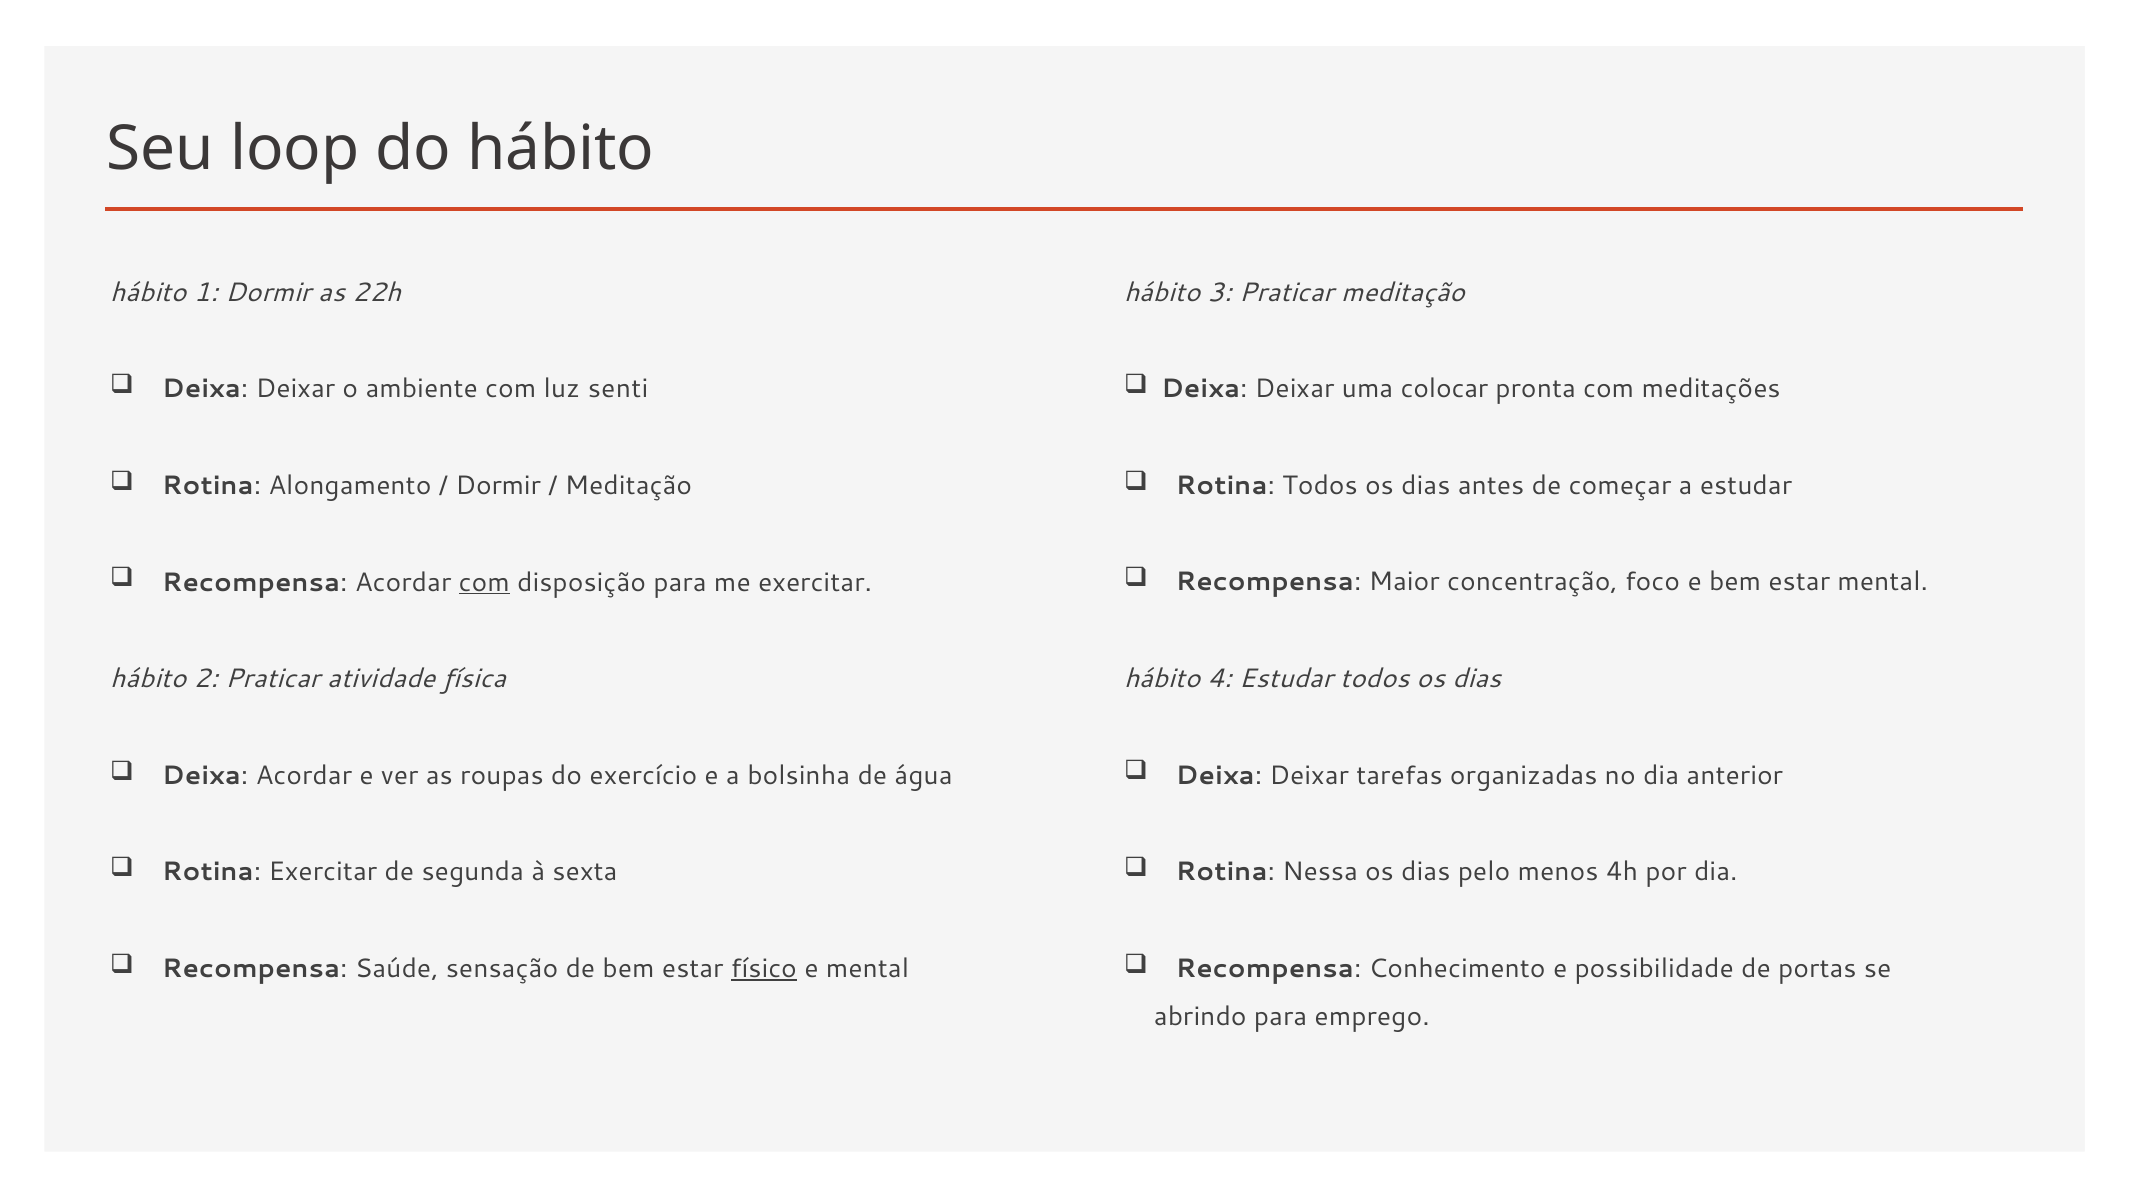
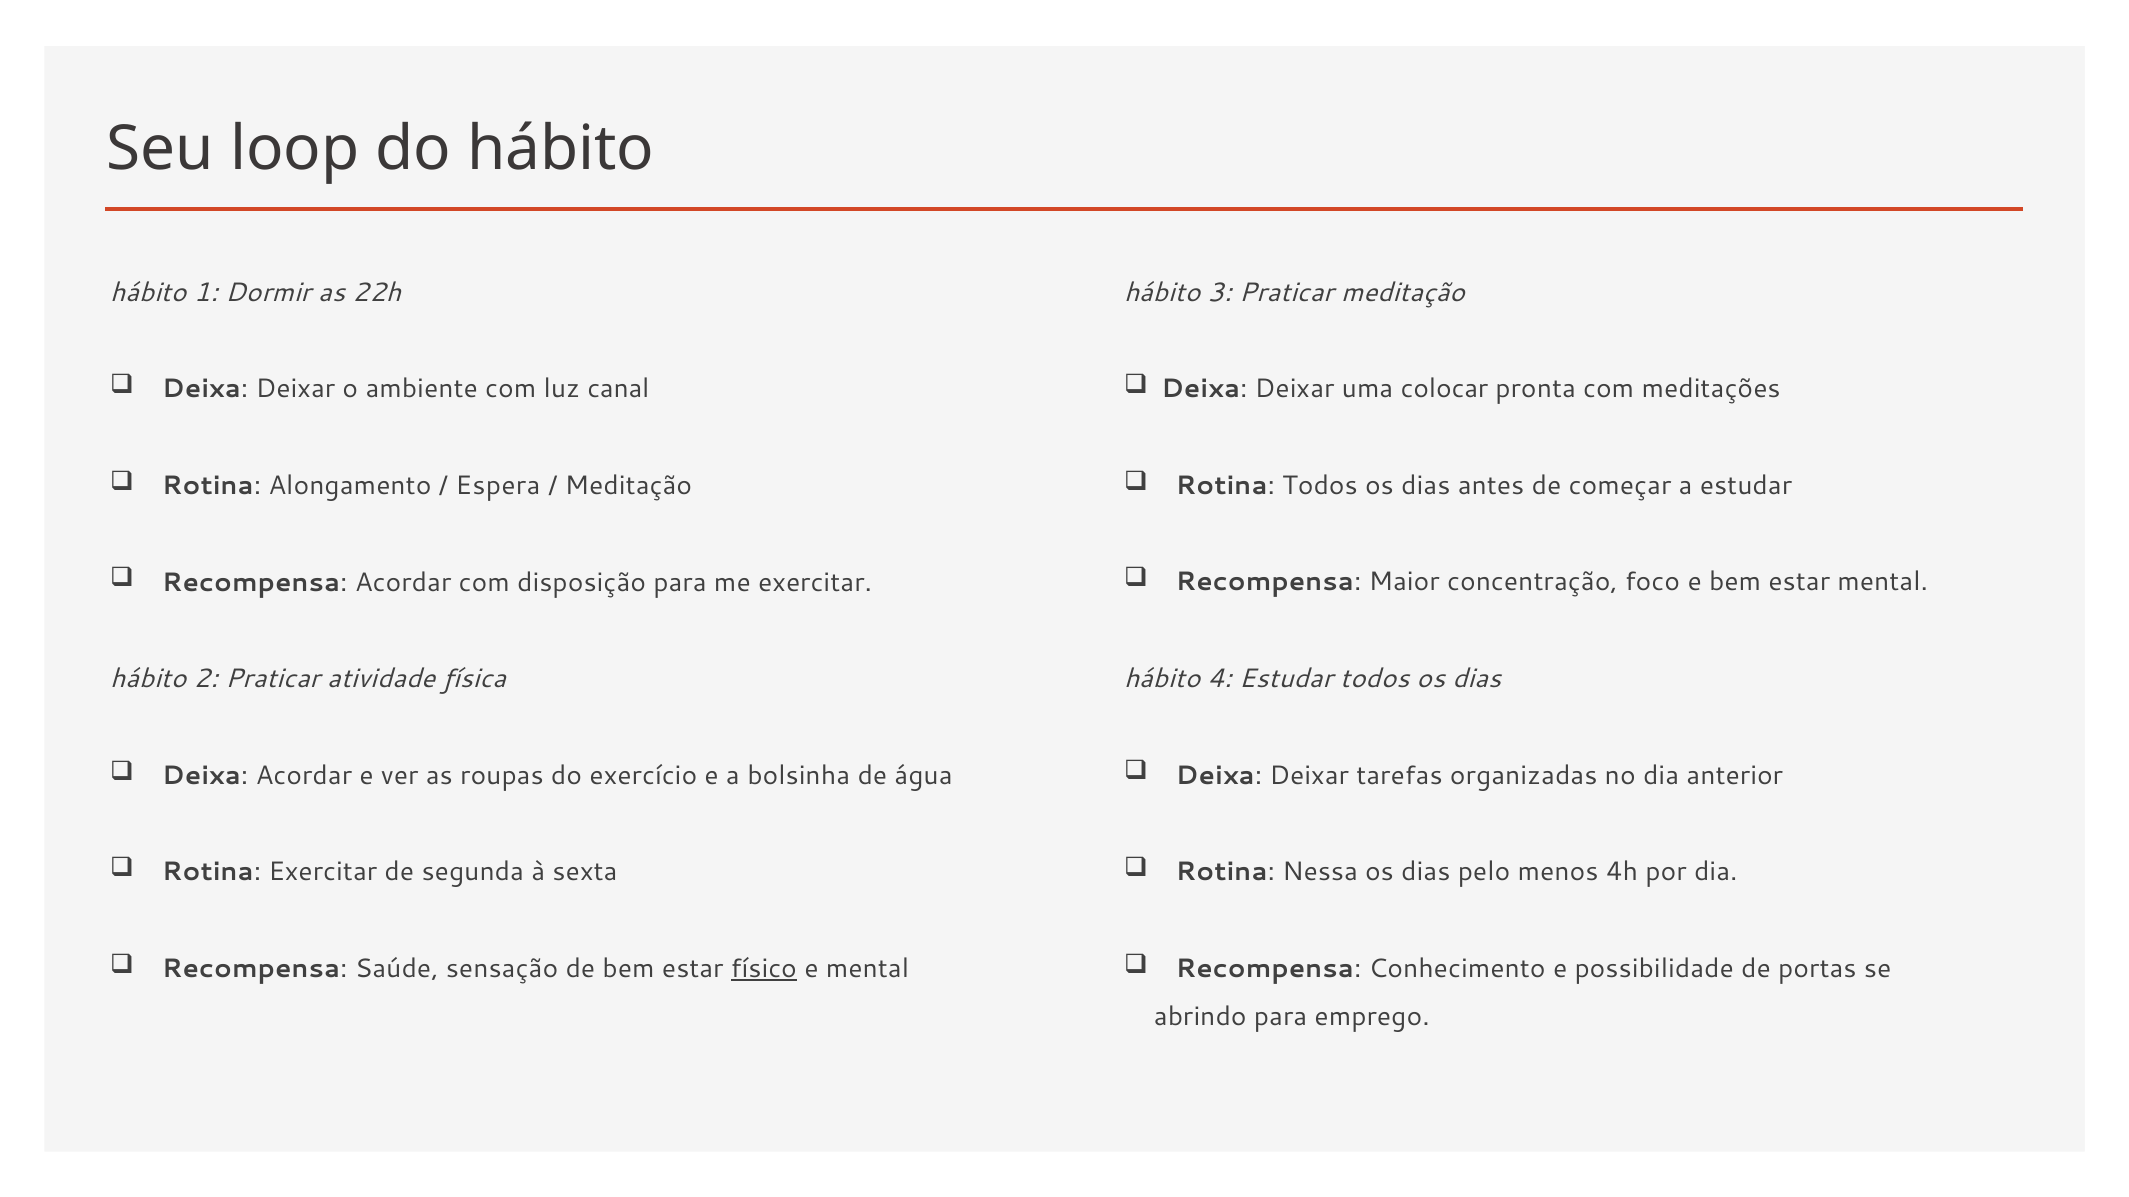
senti: senti -> canal
Dormir at (498, 486): Dormir -> Espera
com at (484, 583) underline: present -> none
